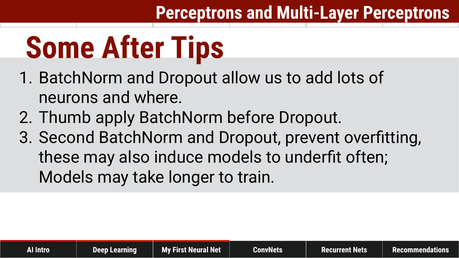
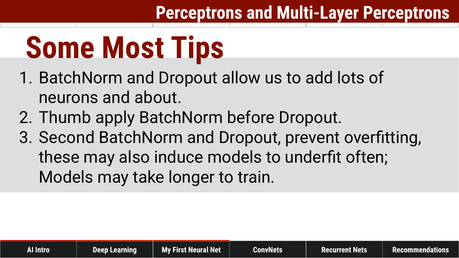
After: After -> Most
where: where -> about
